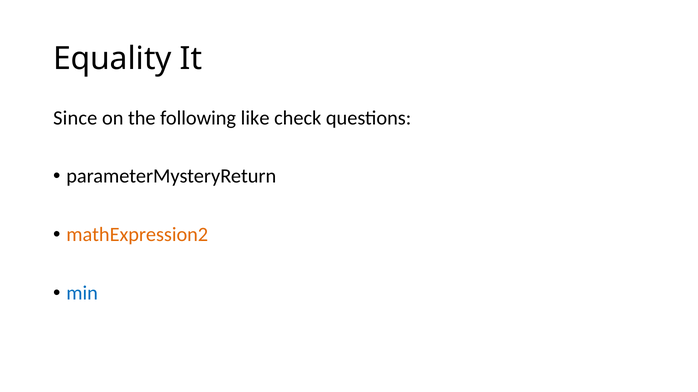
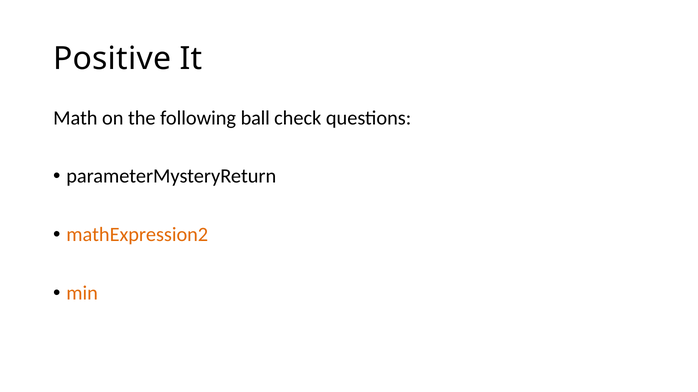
Equality: Equality -> Positive
Since: Since -> Math
like: like -> ball
min colour: blue -> orange
